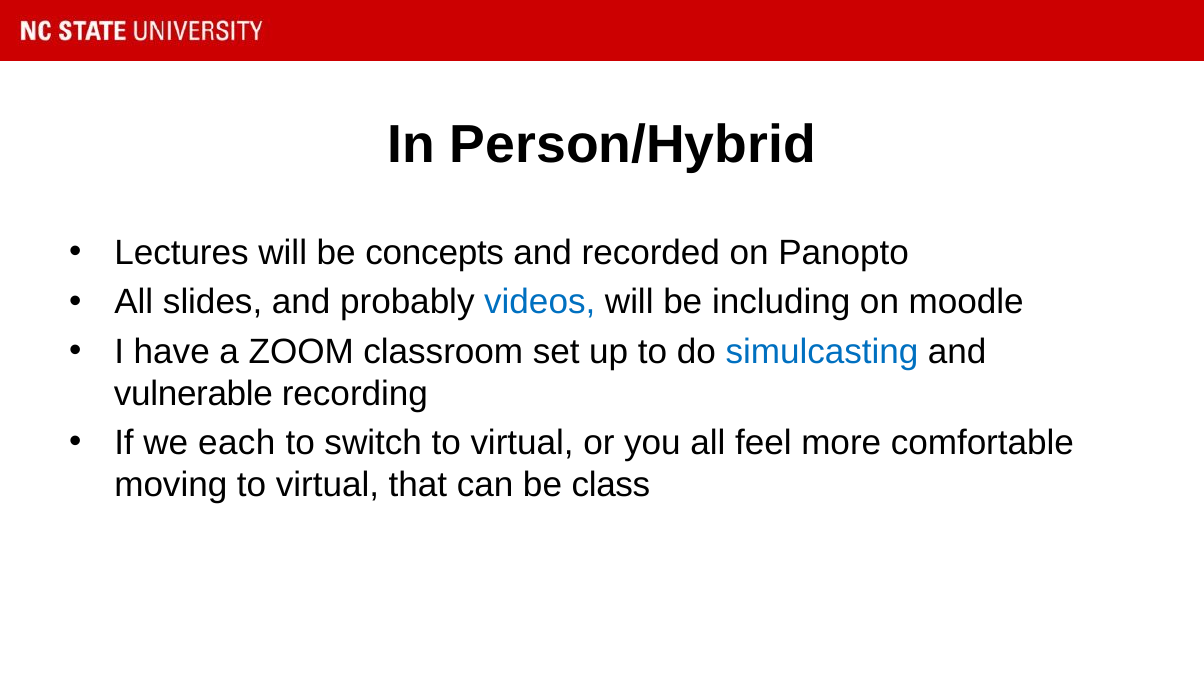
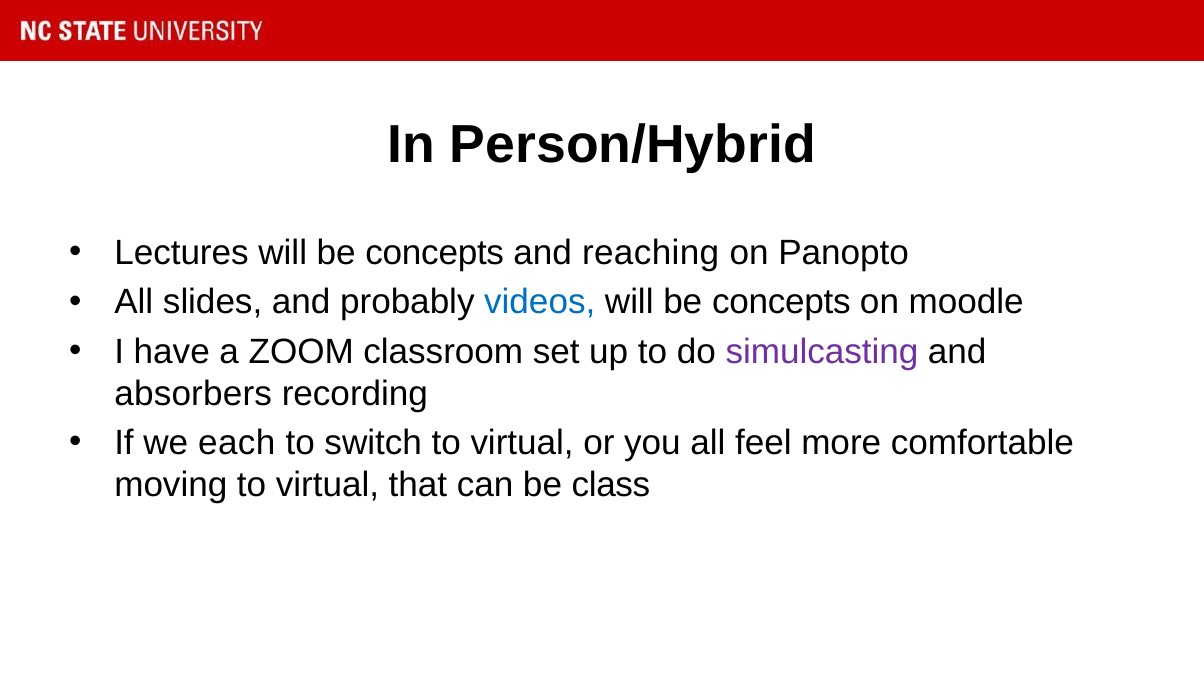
recorded: recorded -> reaching
including at (781, 302): including -> concepts
simulcasting colour: blue -> purple
vulnerable: vulnerable -> absorbers
